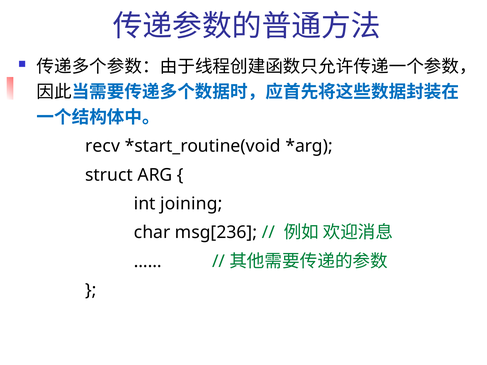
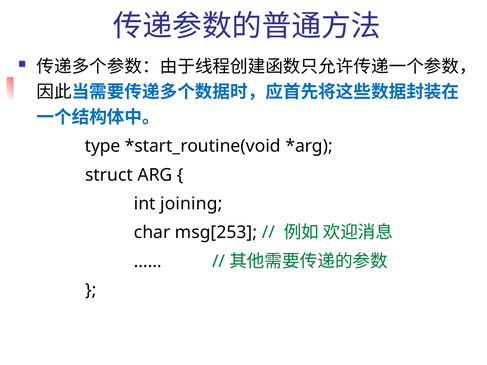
recv: recv -> type
msg[236: msg[236 -> msg[253
